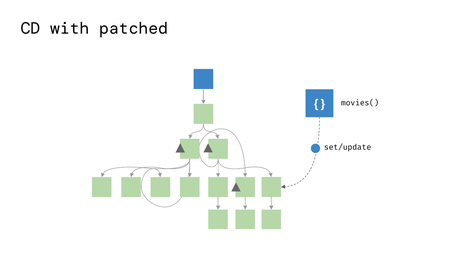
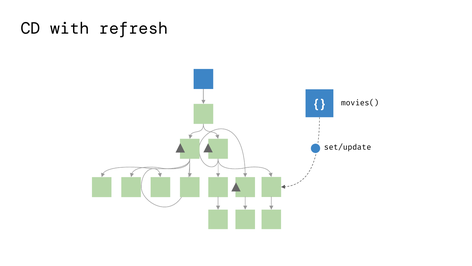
patched: patched -> refresh
